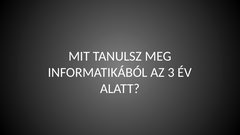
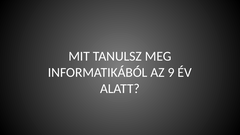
3: 3 -> 9
